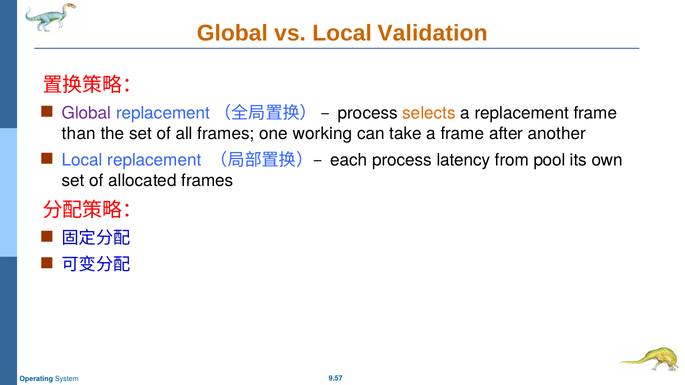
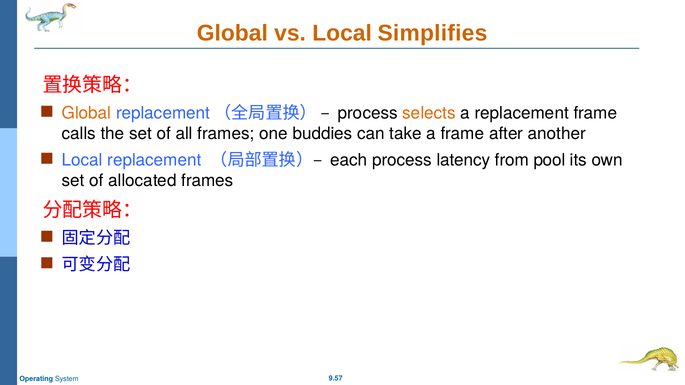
Validation: Validation -> Simplifies
Global at (87, 113) colour: purple -> orange
than: than -> calls
working: working -> buddies
